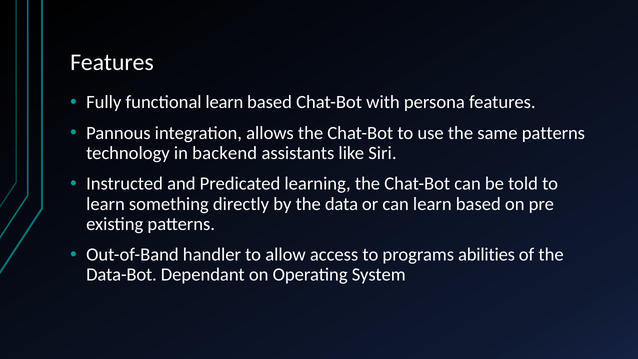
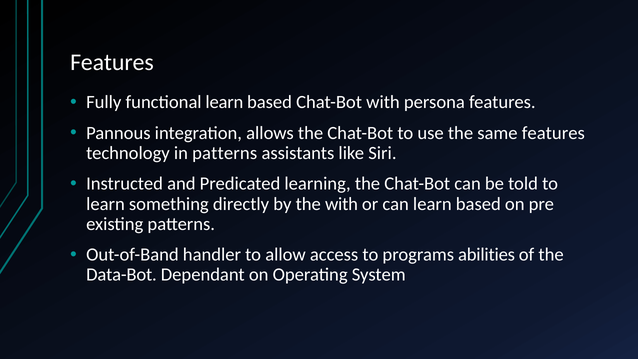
same patterns: patterns -> features
in backend: backend -> patterns
the data: data -> with
